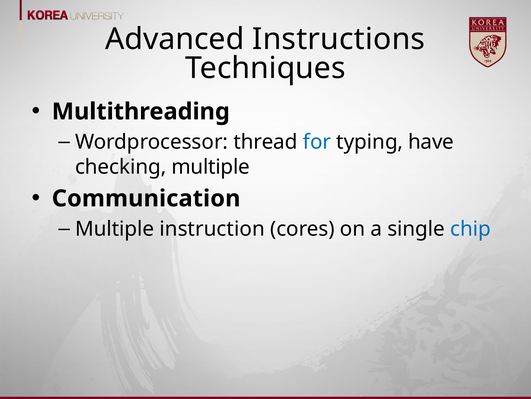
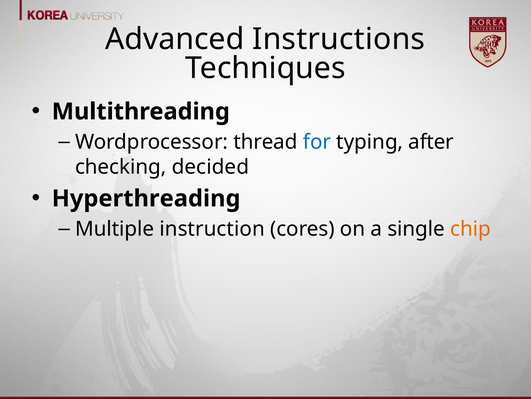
have: have -> after
checking multiple: multiple -> decided
Communication: Communication -> Hyperthreading
chip colour: blue -> orange
